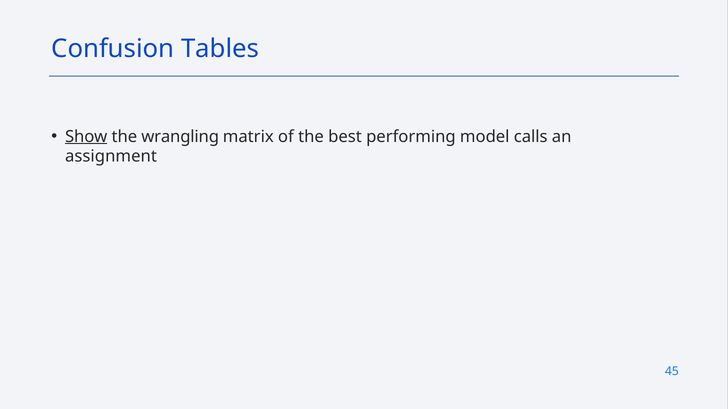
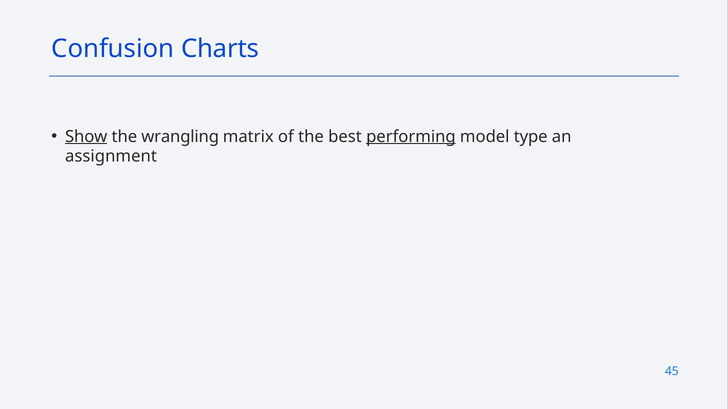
Tables: Tables -> Charts
performing underline: none -> present
calls: calls -> type
